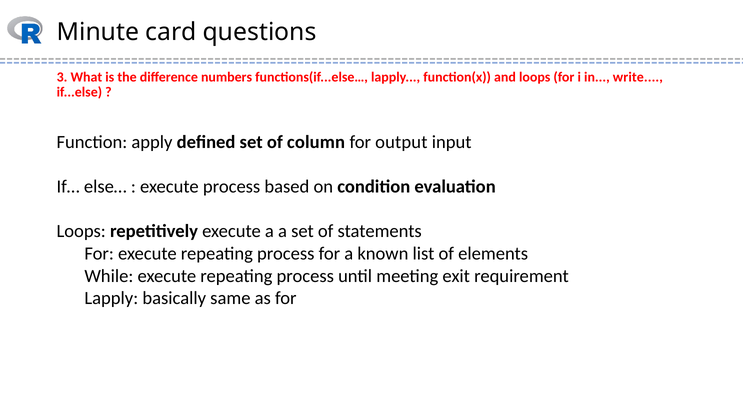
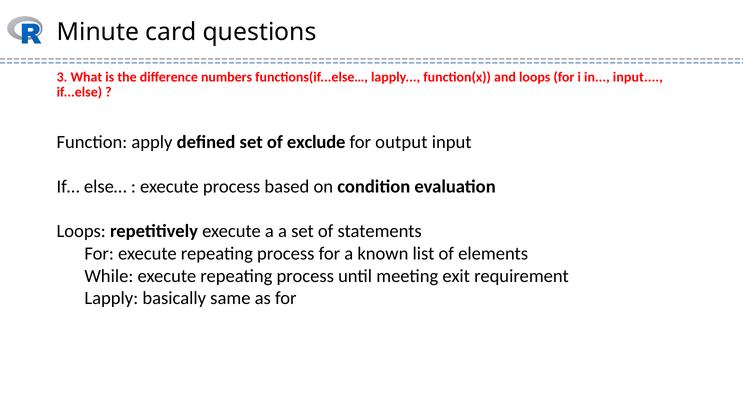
in write: write -> input
column: column -> exclude
